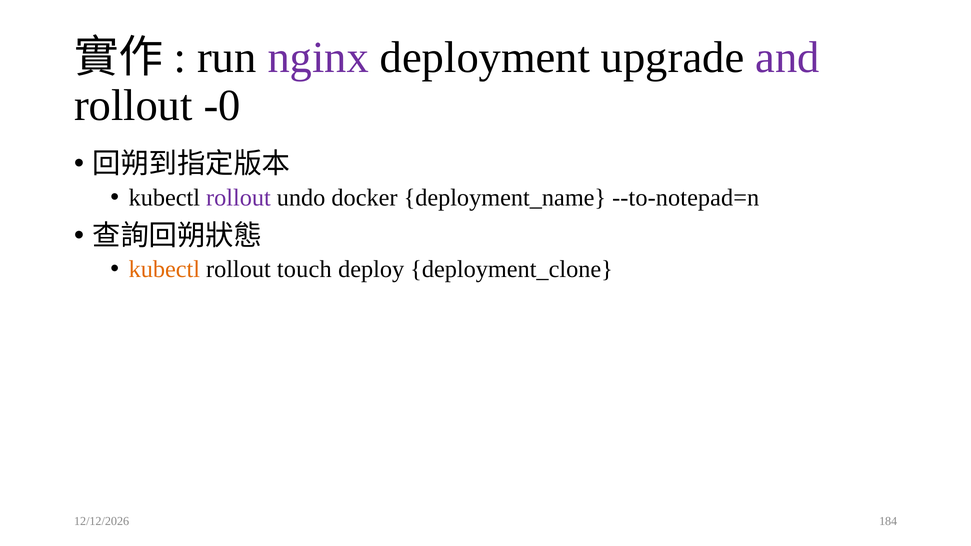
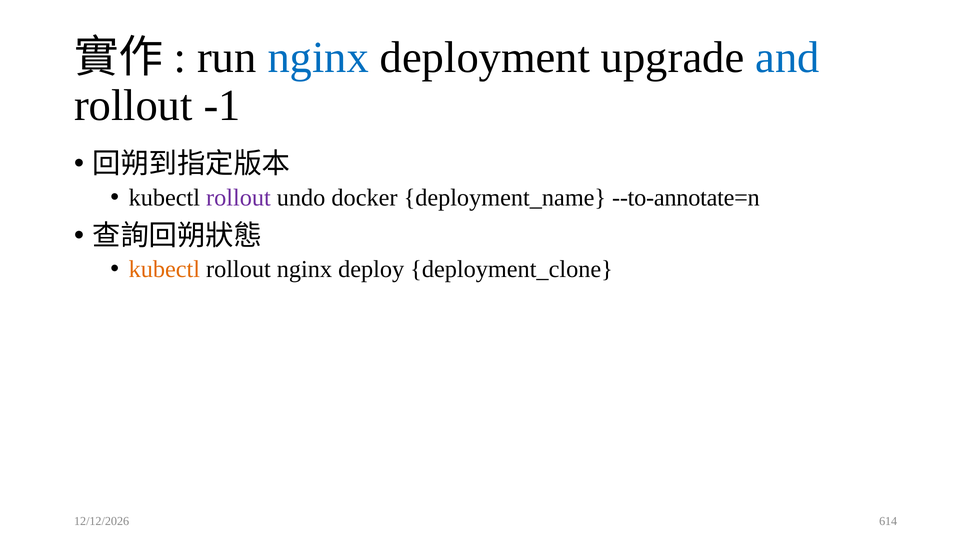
nginx at (318, 58) colour: purple -> blue
and colour: purple -> blue
-0: -0 -> -1
--to-notepad=n: --to-notepad=n -> --to-annotate=n
rollout touch: touch -> nginx
184: 184 -> 614
